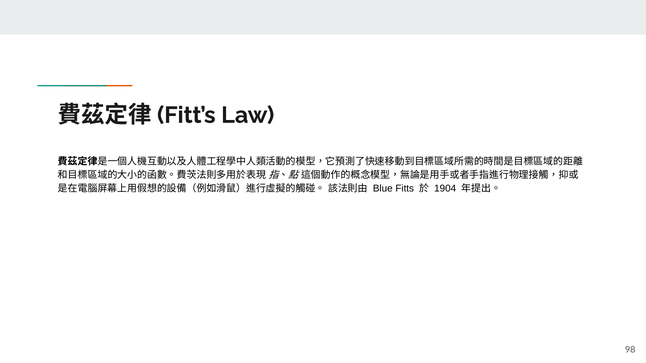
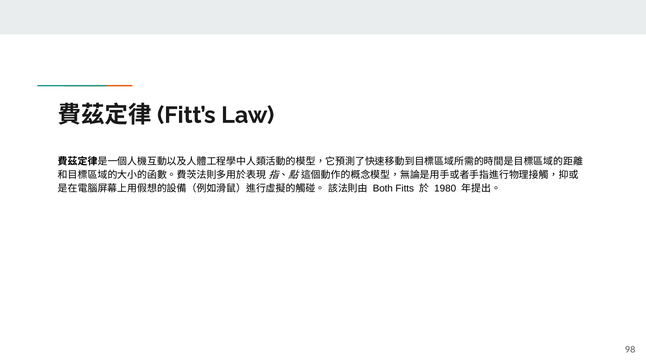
Blue: Blue -> Both
1904: 1904 -> 1980
